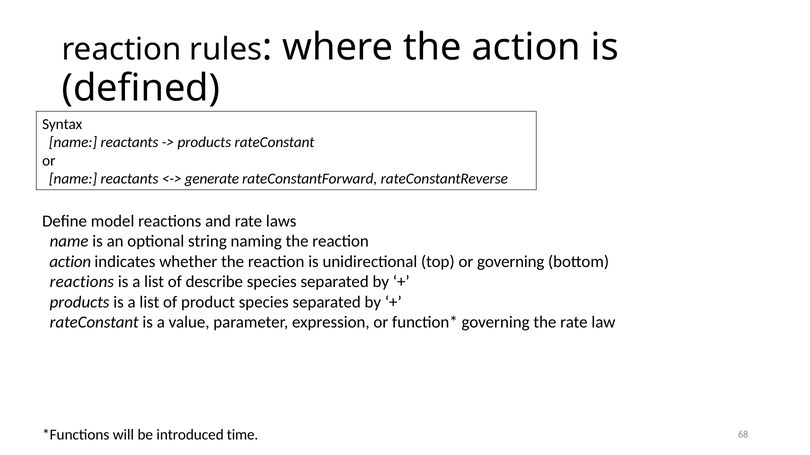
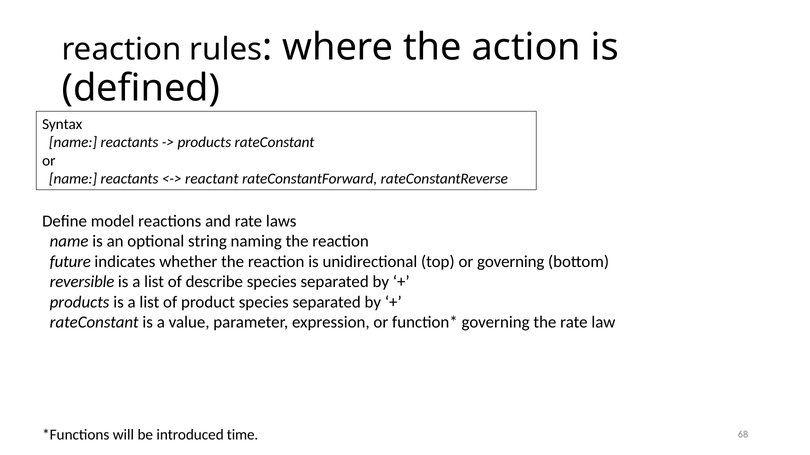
generate: generate -> reactant
action at (70, 262): action -> future
reactions at (82, 282): reactions -> reversible
